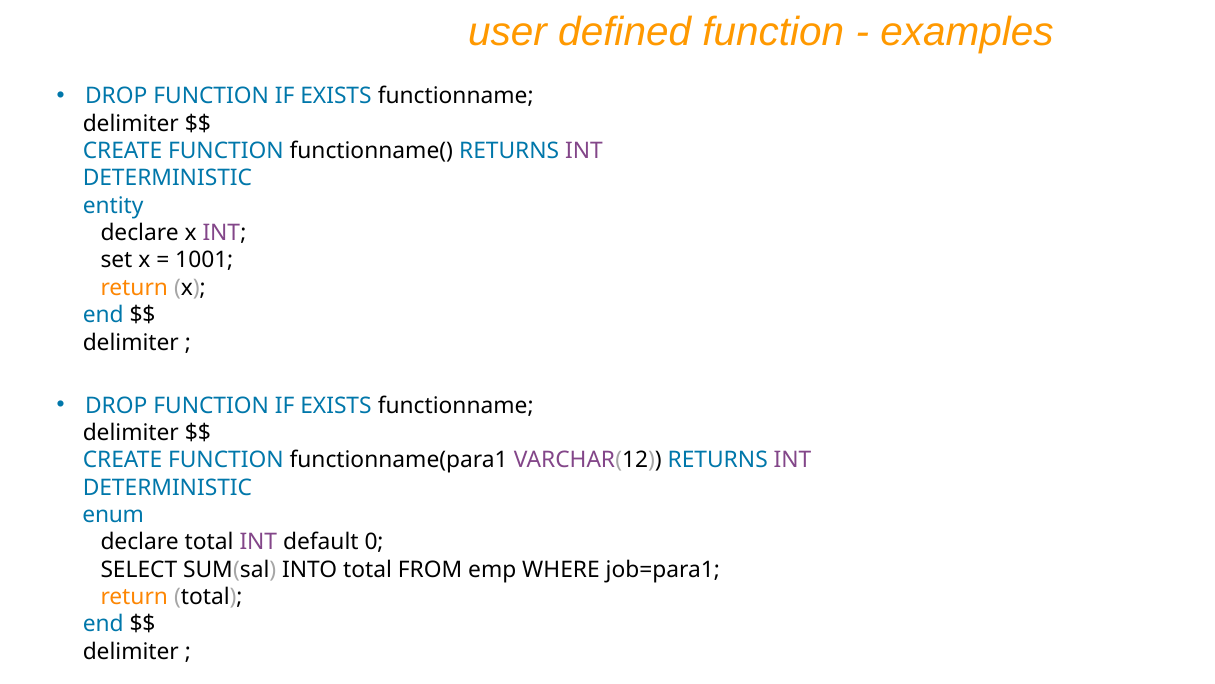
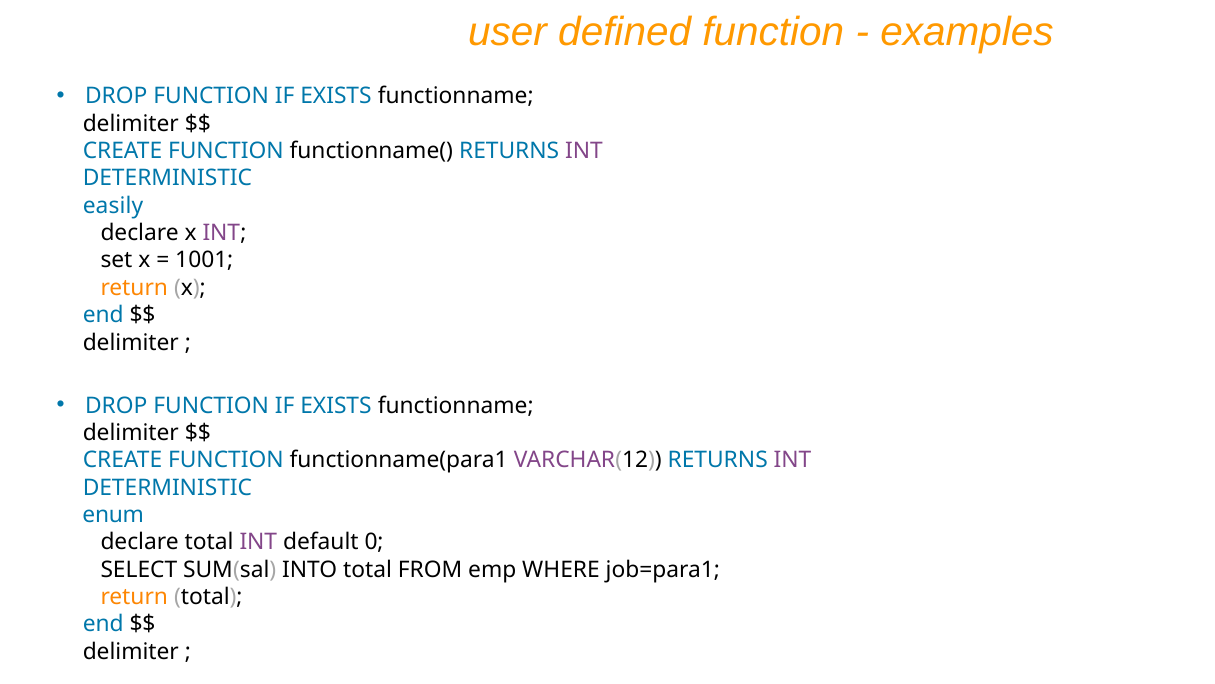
entity: entity -> easily
